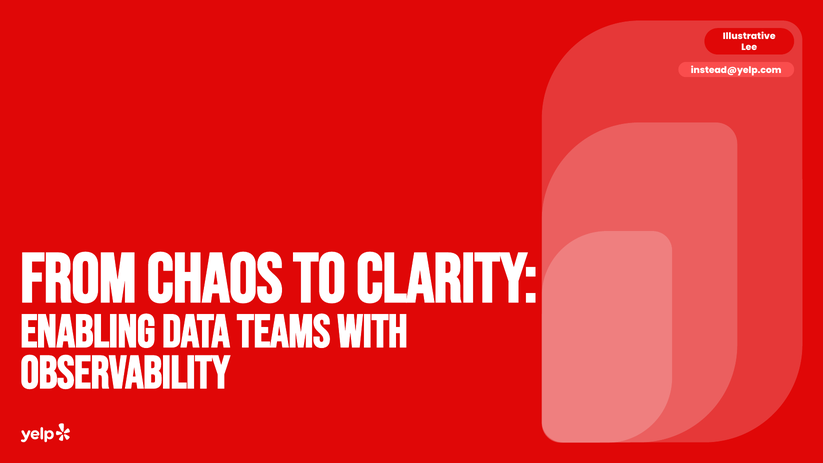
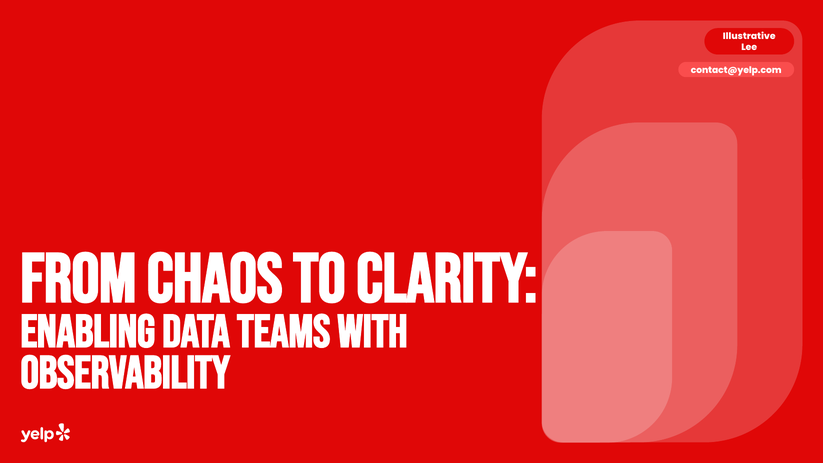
instead@yelp.com: instead@yelp.com -> contact@yelp.com
